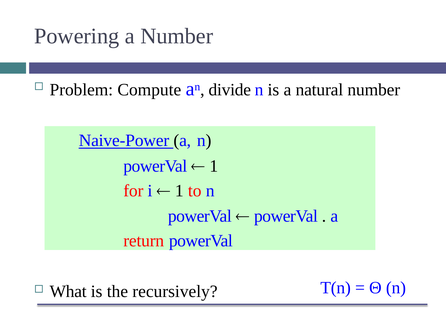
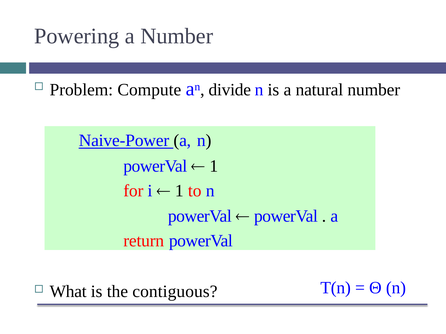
recursively: recursively -> contiguous
